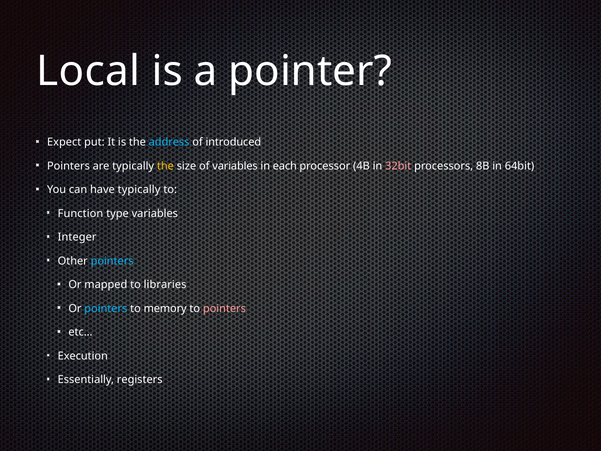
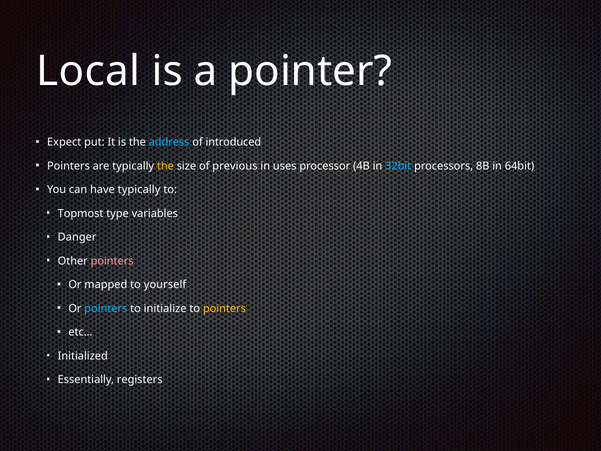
of variables: variables -> previous
each: each -> uses
32bit colour: pink -> light blue
Function: Function -> Topmost
Integer: Integer -> Danger
pointers at (112, 261) colour: light blue -> pink
libraries: libraries -> yourself
memory: memory -> initialize
pointers at (224, 308) colour: pink -> yellow
Execution: Execution -> Initialized
